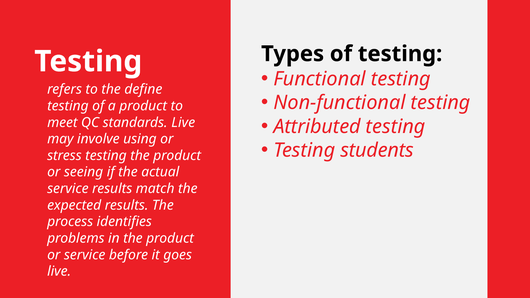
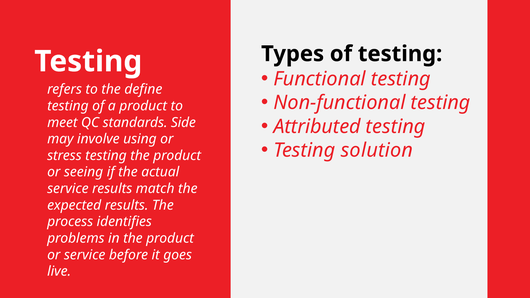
standards Live: Live -> Side
students: students -> solution
